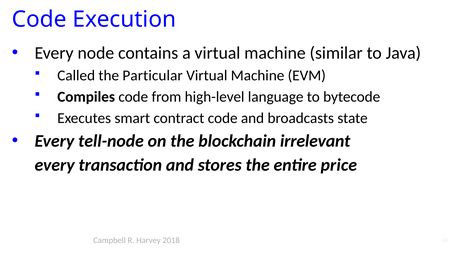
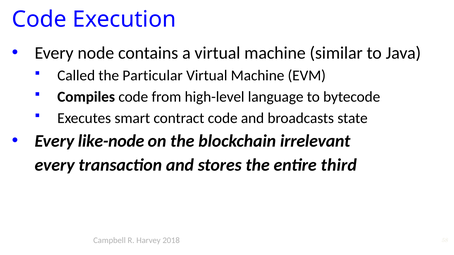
tell-node: tell-node -> like-node
price: price -> third
